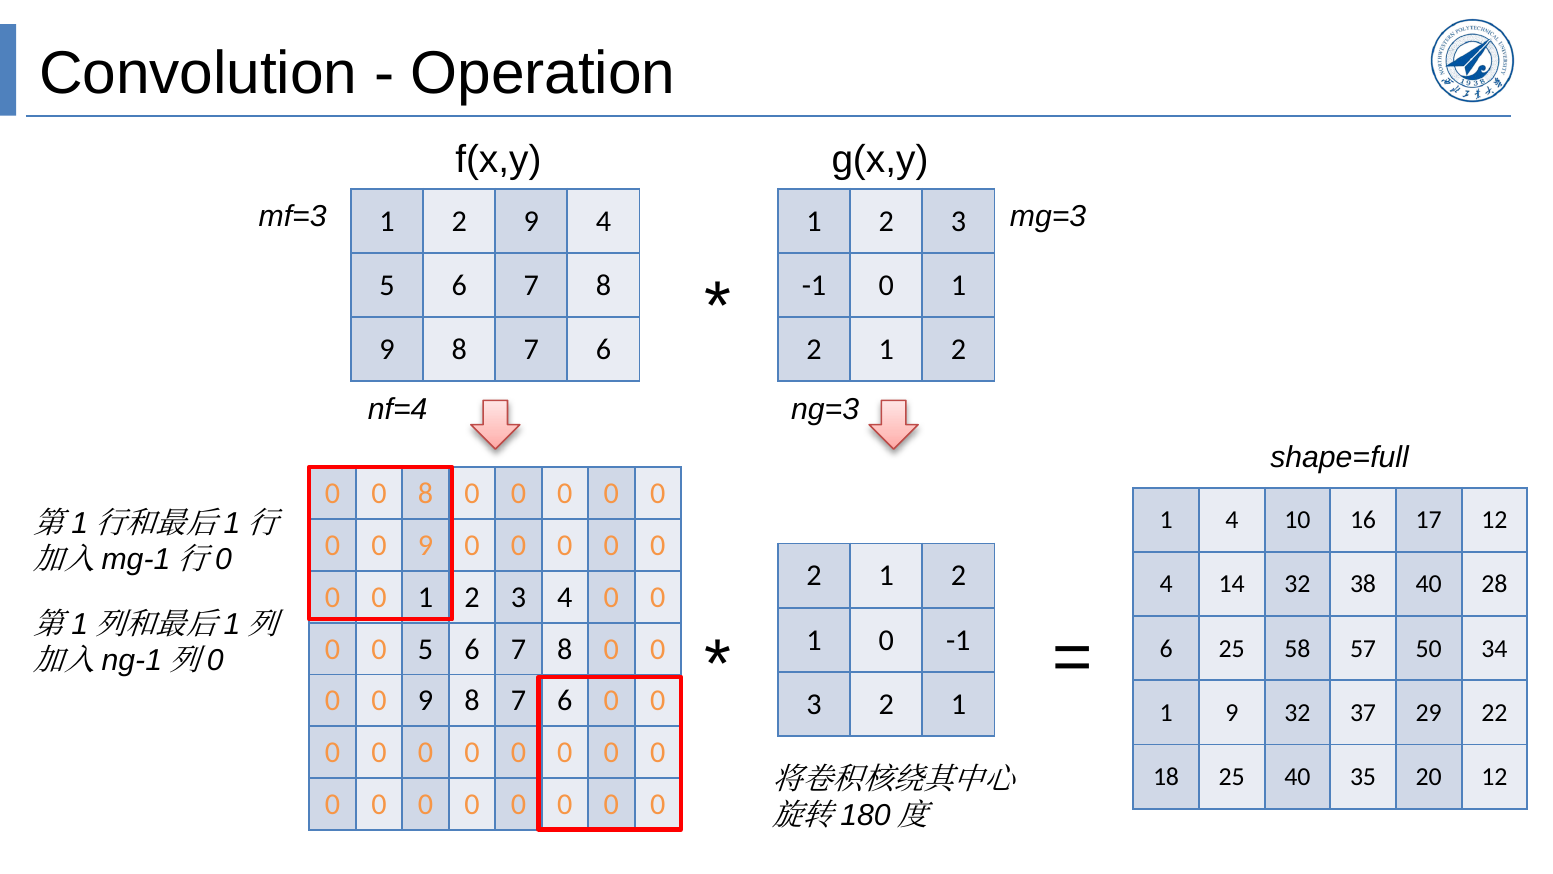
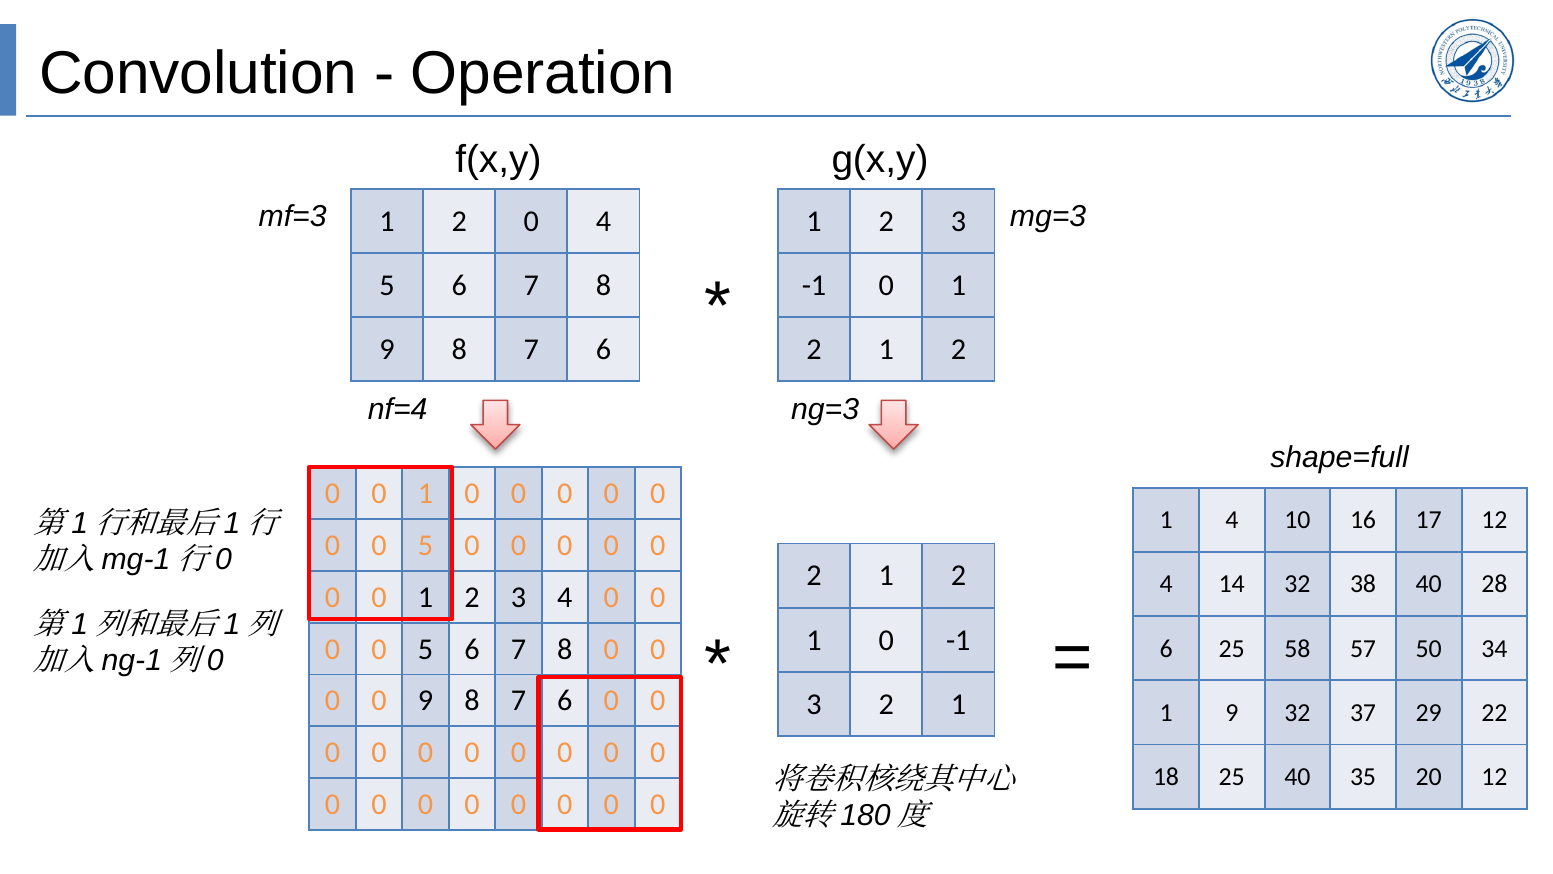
2 9: 9 -> 0
8 at (425, 493): 8 -> 1
9 at (425, 545): 9 -> 5
